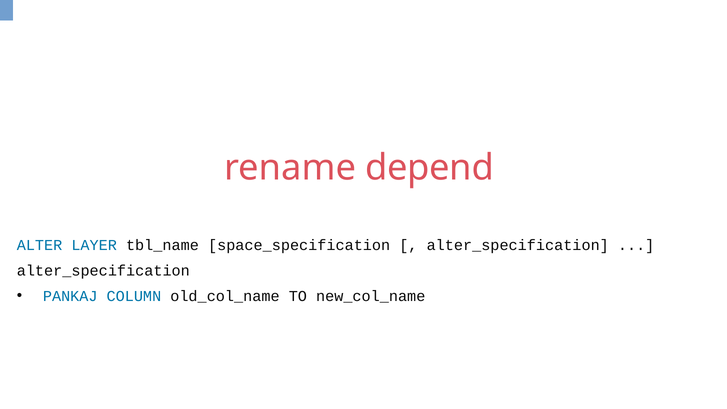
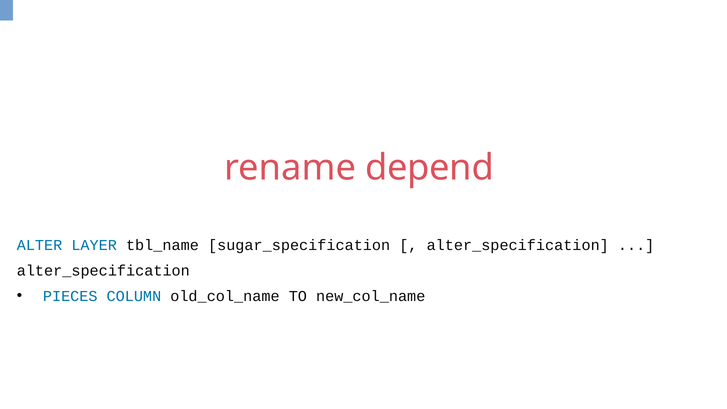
space_specification: space_specification -> sugar_specification
PANKAJ: PANKAJ -> PIECES
